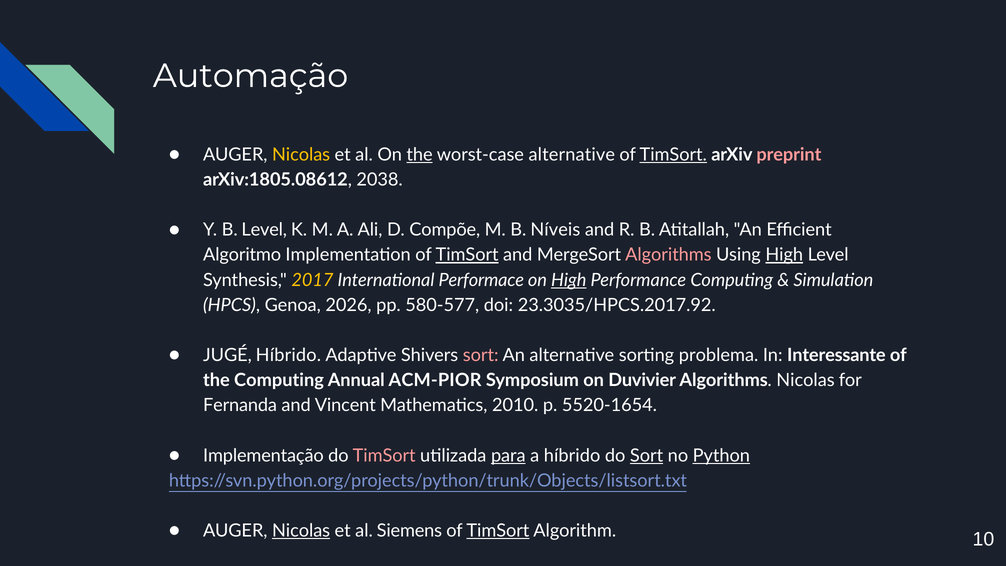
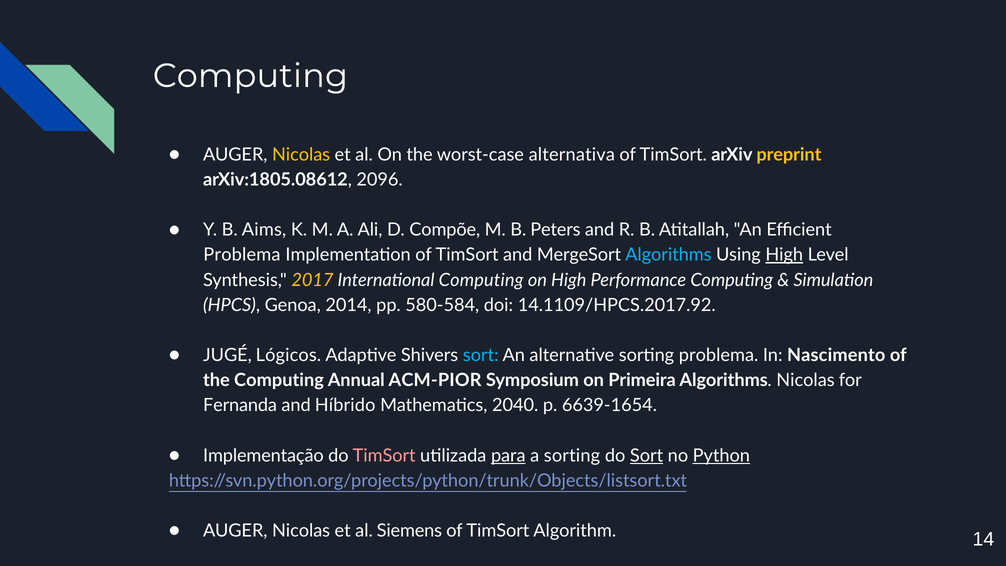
Automação at (251, 76): Automação -> Computing
the at (420, 155) underline: present -> none
worst-case alternative: alternative -> alternativa
TimSort at (673, 155) underline: present -> none
preprint colour: pink -> yellow
2038: 2038 -> 2096
B Level: Level -> Aims
Níveis: Níveis -> Peters
Algoritmo at (242, 255): Algoritmo -> Problema
TimSort at (467, 255) underline: present -> none
Algorithms at (668, 255) colour: pink -> light blue
International Performace: Performace -> Computing
High at (569, 280) underline: present -> none
2026: 2026 -> 2014
580-577: 580-577 -> 580-584
23.3035/HPCS.2017.92: 23.3035/HPCS.2017.92 -> 14.1109/HPCS.2017.92
JUGÉ Híbrido: Híbrido -> Lógicos
sort at (481, 355) colour: pink -> light blue
Interessante: Interessante -> Nascimento
Duvivier: Duvivier -> Primeira
Vincent: Vincent -> Híbrido
2010: 2010 -> 2040
5520-1654: 5520-1654 -> 6639-1654
a híbrido: híbrido -> sorting
Nicolas at (301, 531) underline: present -> none
TimSort at (498, 531) underline: present -> none
10: 10 -> 14
